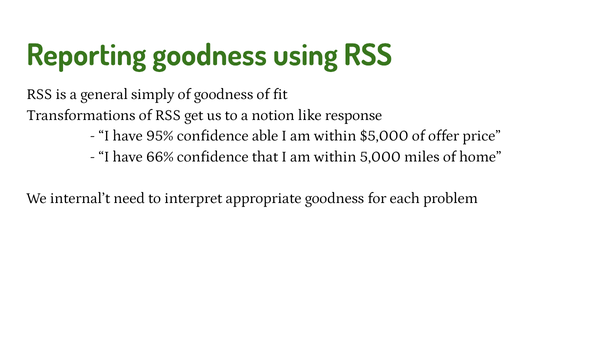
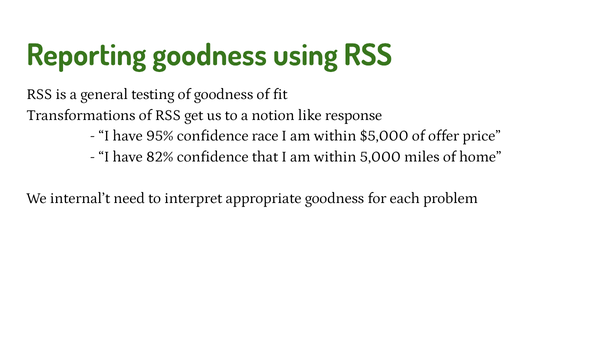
simply: simply -> testing
able: able -> race
66%: 66% -> 82%
